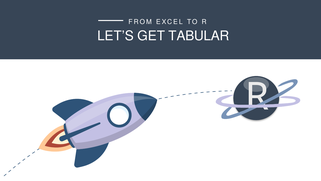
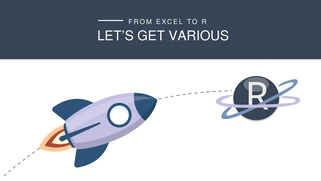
TABULAR: TABULAR -> VARIOUS
